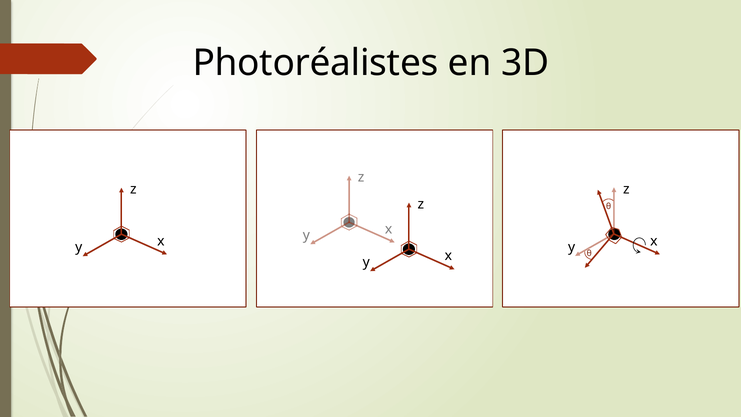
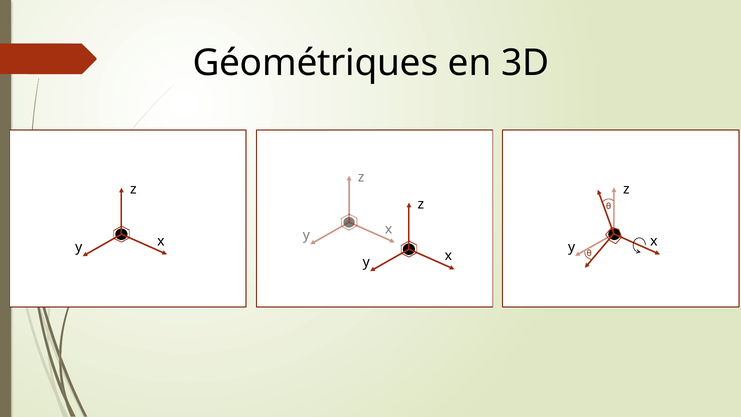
Photoréalistes: Photoréalistes -> Géométriques
